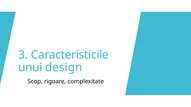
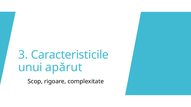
design: design -> apărut
